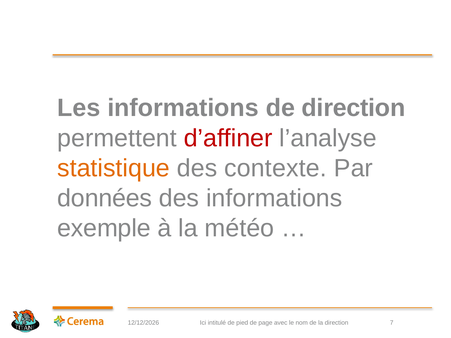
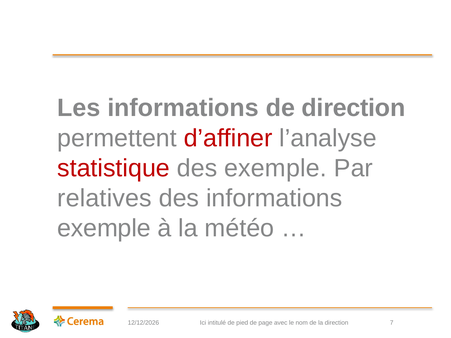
statistique colour: orange -> red
des contexte: contexte -> exemple
données: données -> relatives
